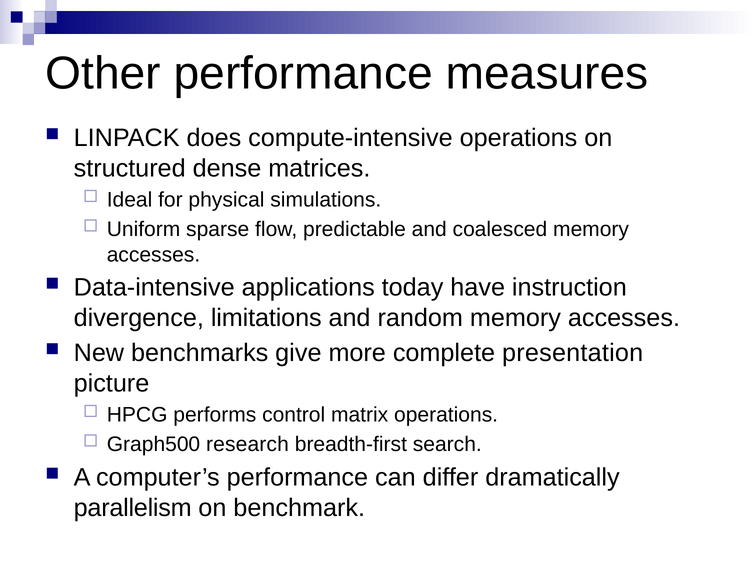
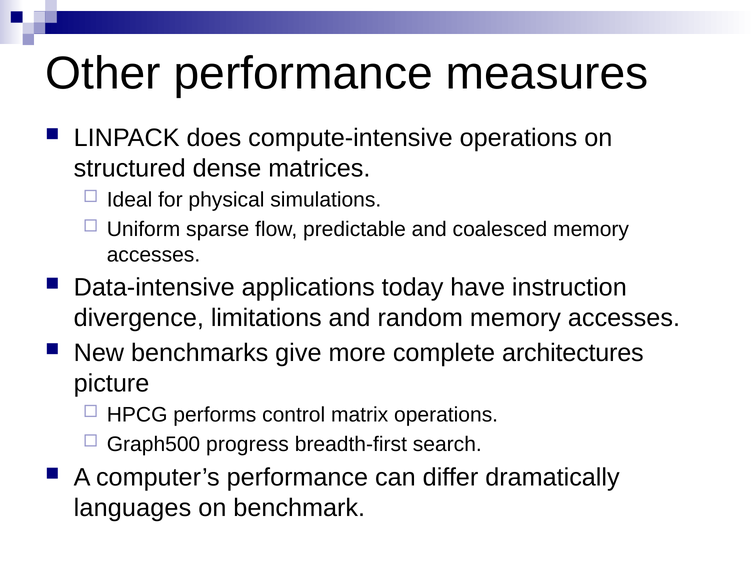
presentation: presentation -> architectures
research: research -> progress
parallelism: parallelism -> languages
